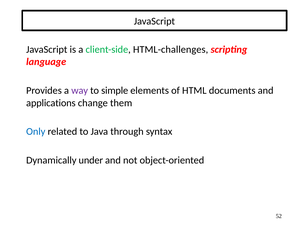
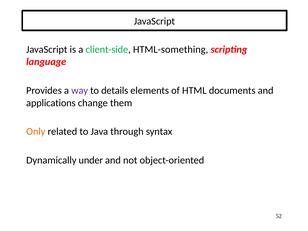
HTML-challenges: HTML-challenges -> HTML-something
simple: simple -> details
Only colour: blue -> orange
